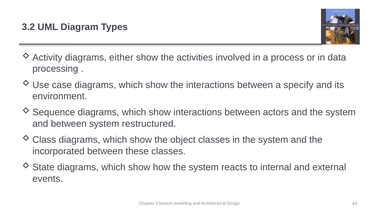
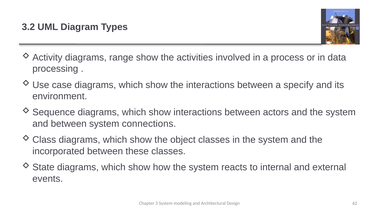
either: either -> range
restructured: restructured -> connections
